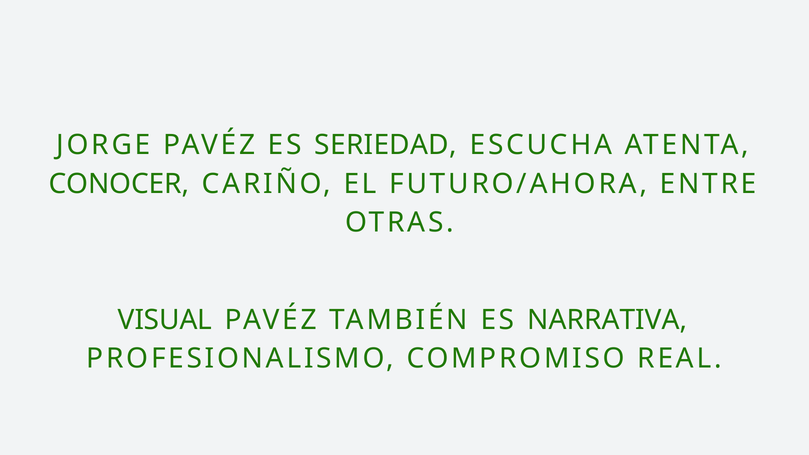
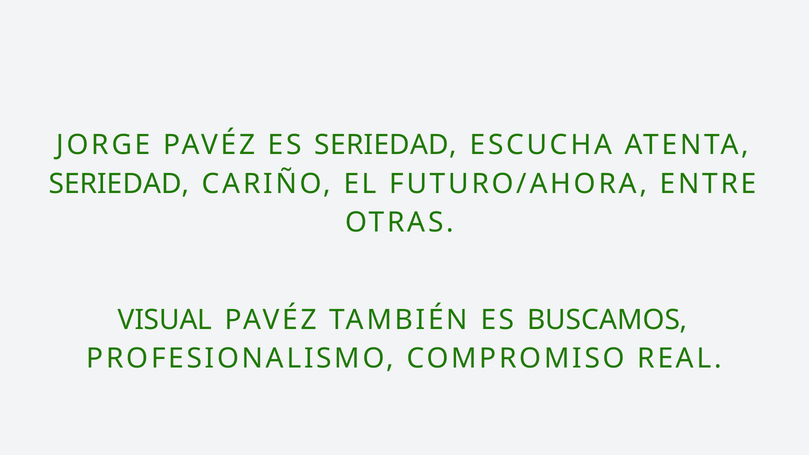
CONOCER at (119, 184): CONOCER -> SERIEDAD
NARRATIVA: NARRATIVA -> BUSCAMOS
